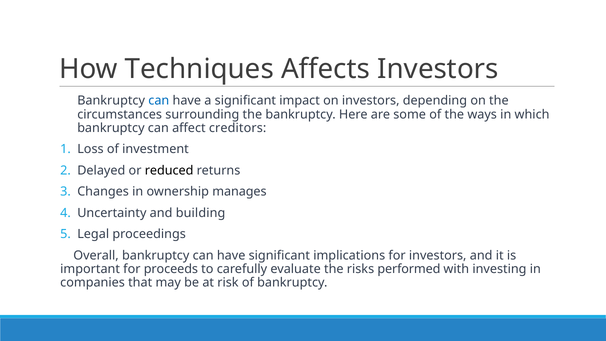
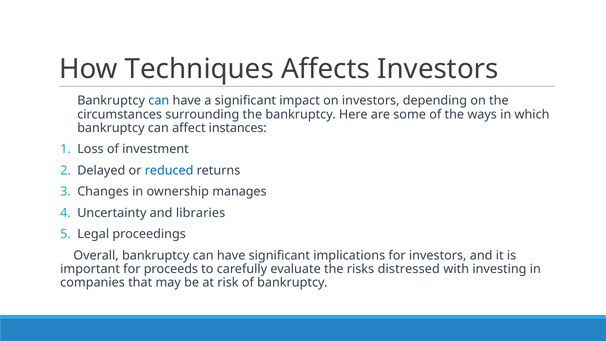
creditors: creditors -> instances
reduced colour: black -> blue
building: building -> libraries
performed: performed -> distressed
